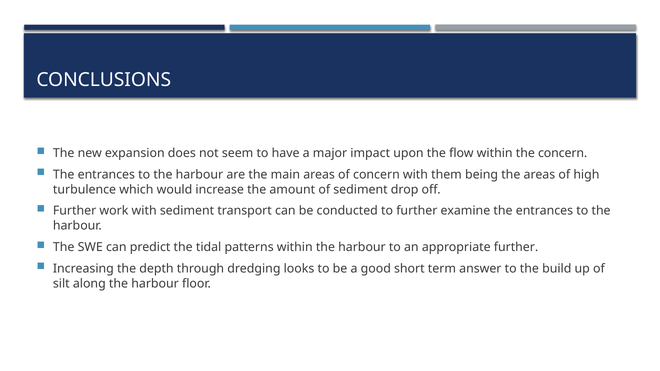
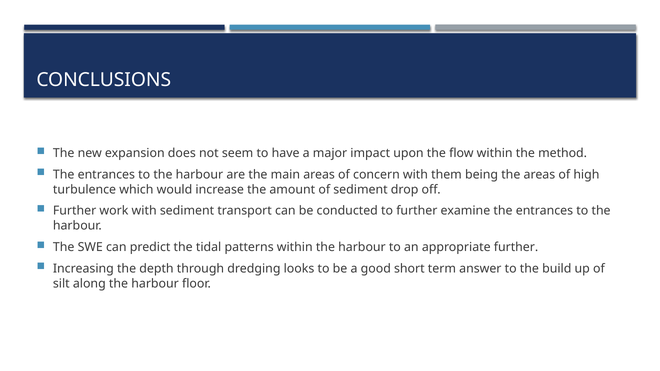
the concern: concern -> method
